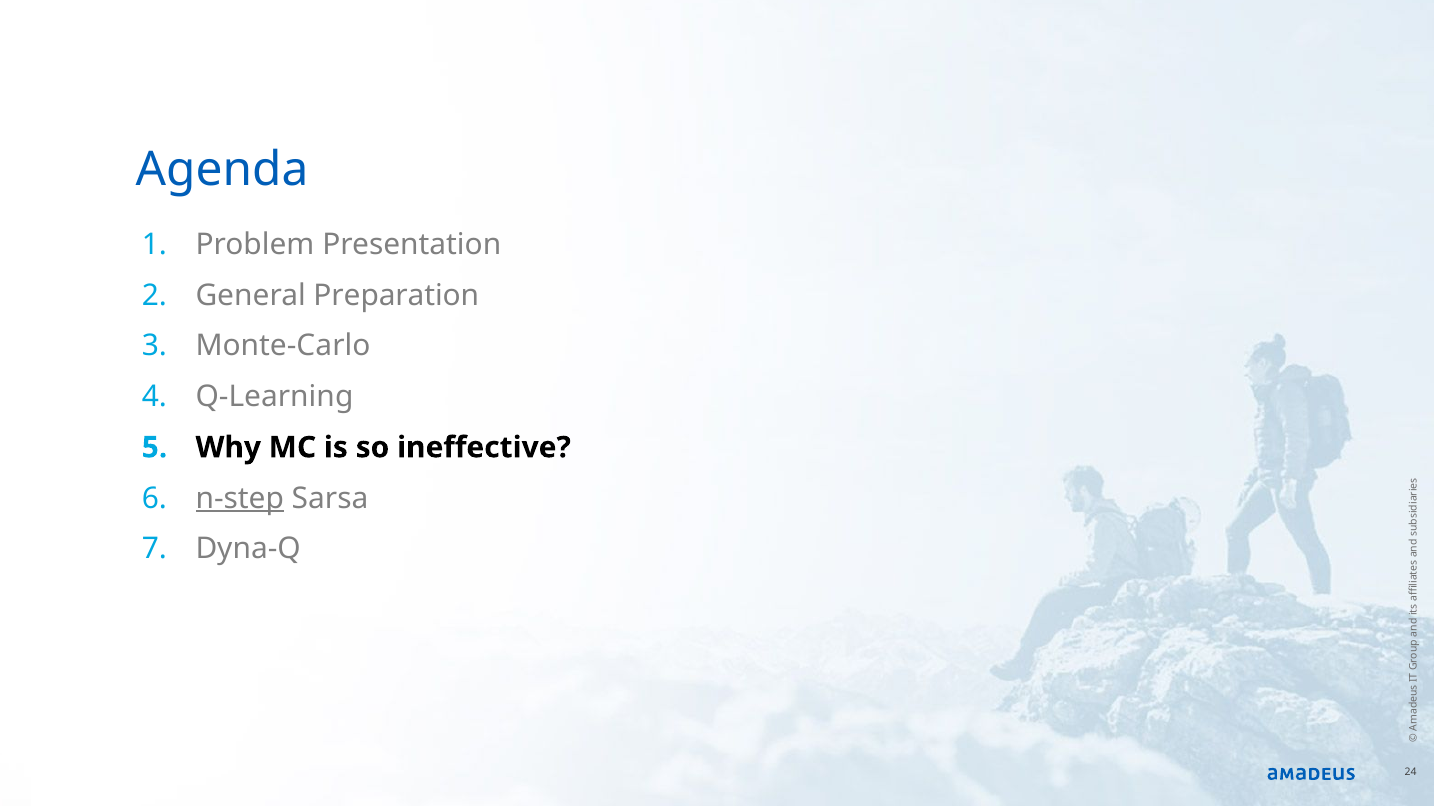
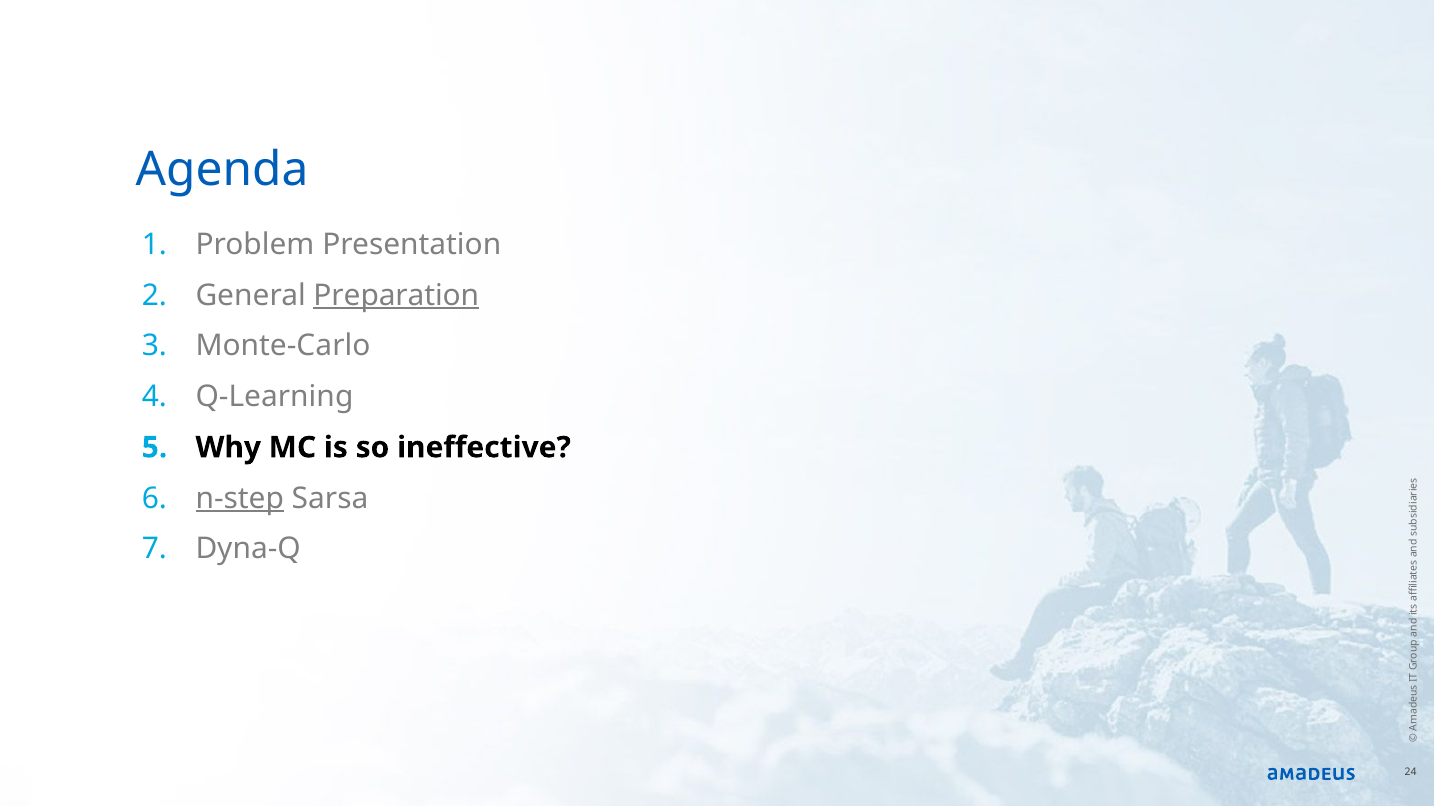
Preparation underline: none -> present
